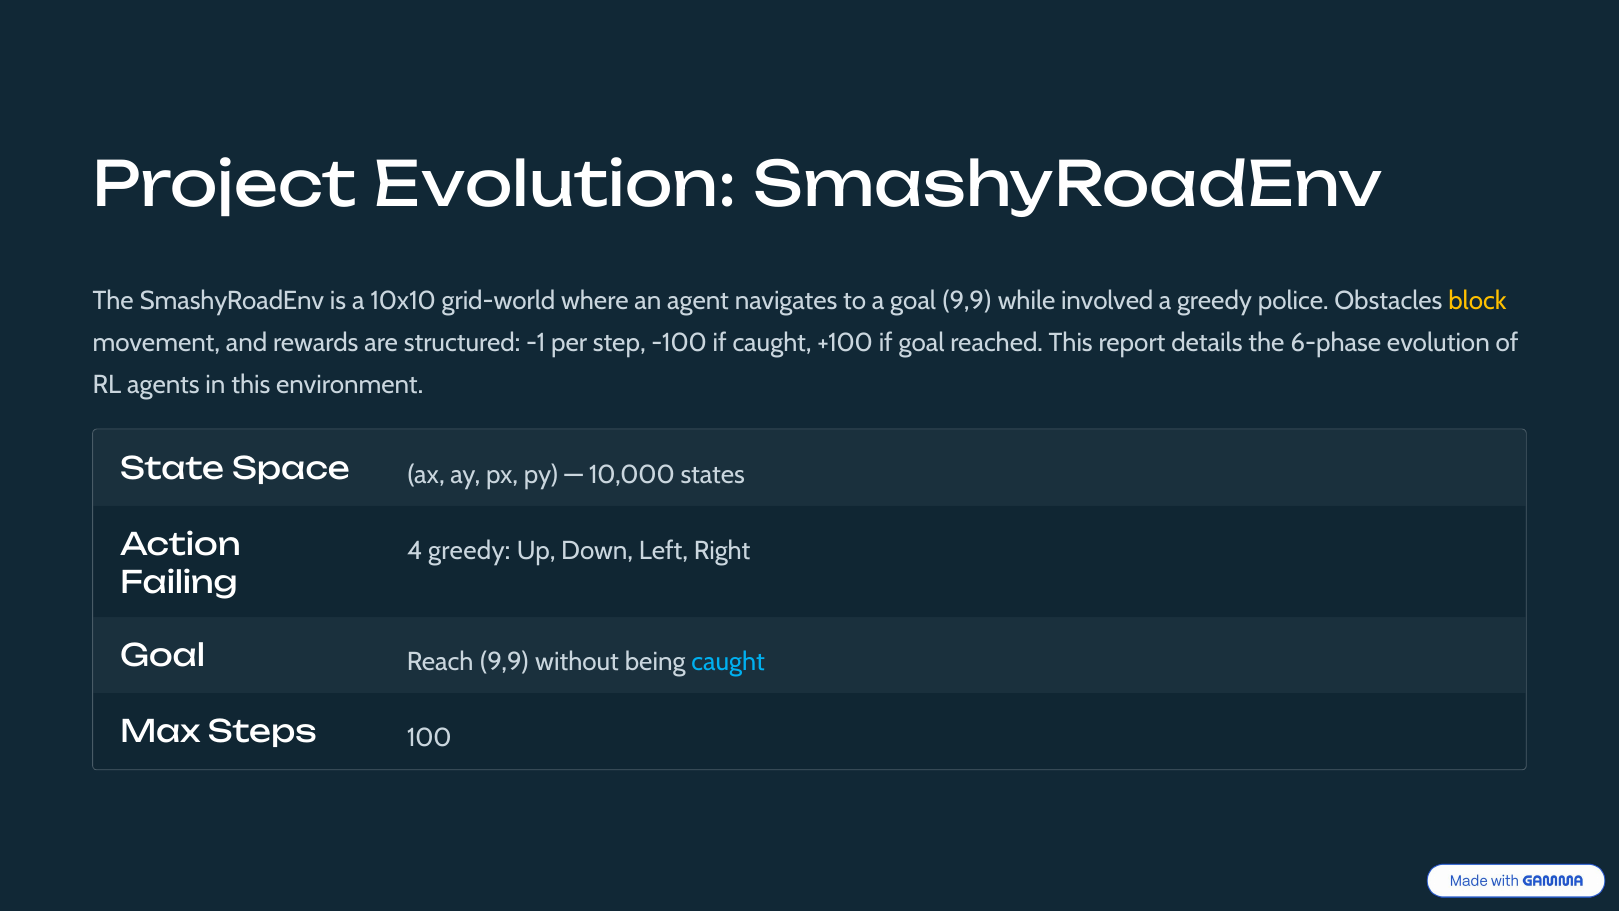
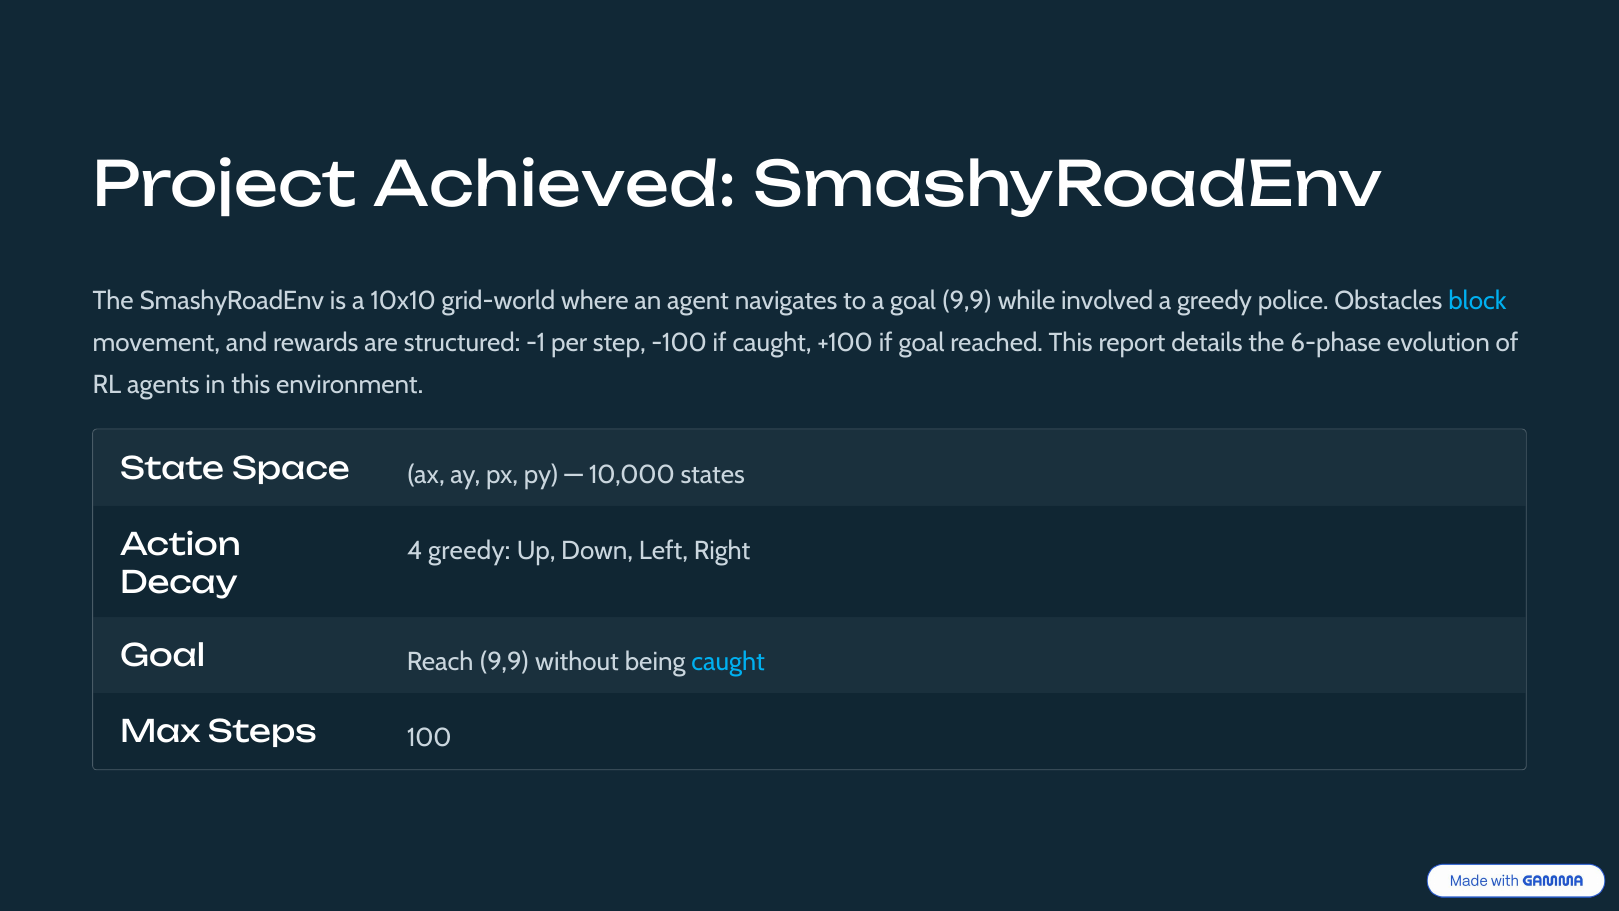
Project Evolution: Evolution -> Achieved
block colour: yellow -> light blue
Failing: Failing -> Decay
